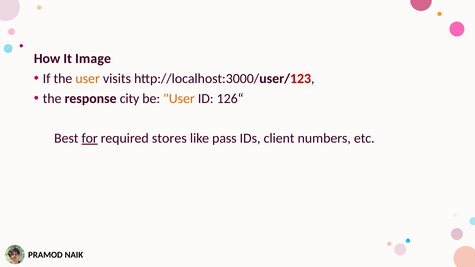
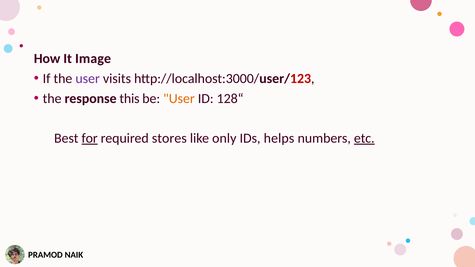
user at (88, 79) colour: orange -> purple
city: city -> this
126“: 126“ -> 128“
pass: pass -> only
client: client -> helps
etc underline: none -> present
